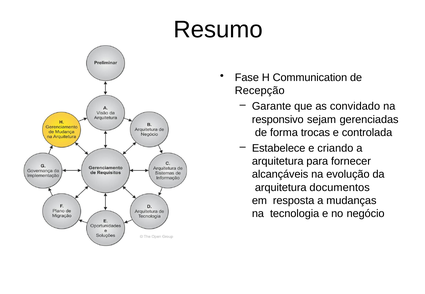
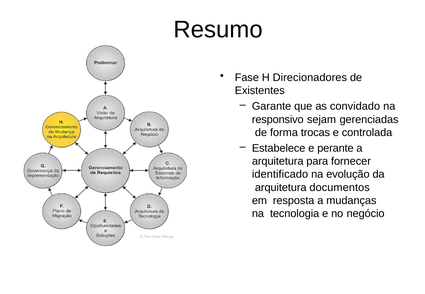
Communication: Communication -> Direcionadores
Recepção: Recepção -> Existentes
criando: criando -> perante
alcançáveis: alcançáveis -> identificado
